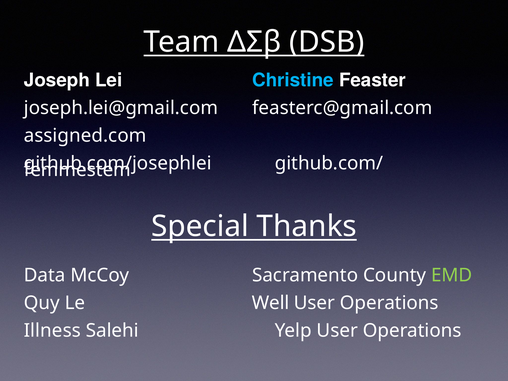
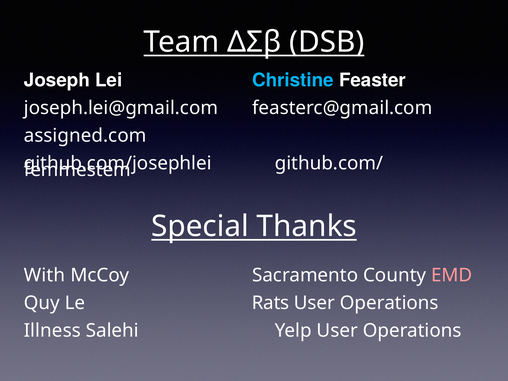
Data: Data -> With
EMD colour: light green -> pink
Well: Well -> Rats
